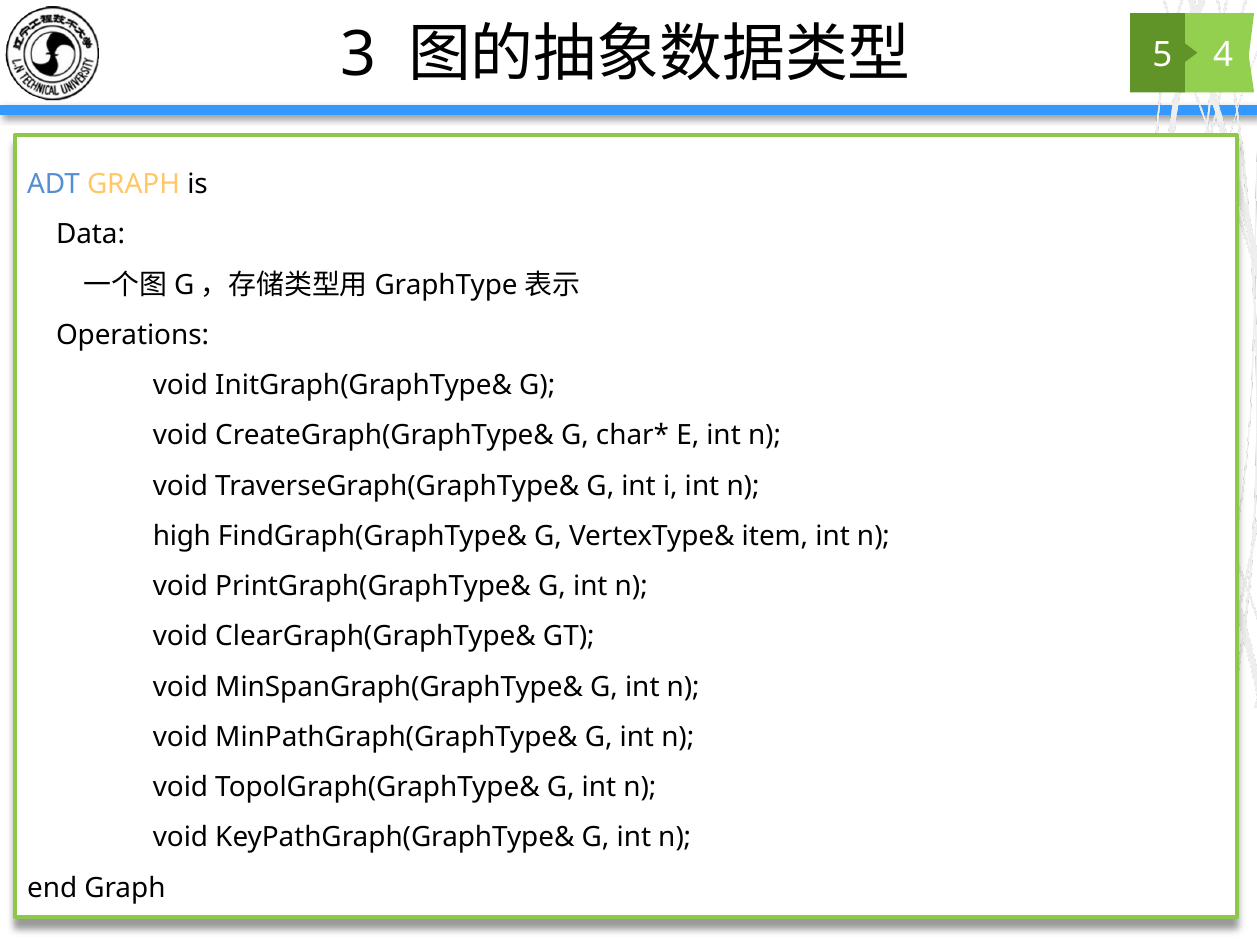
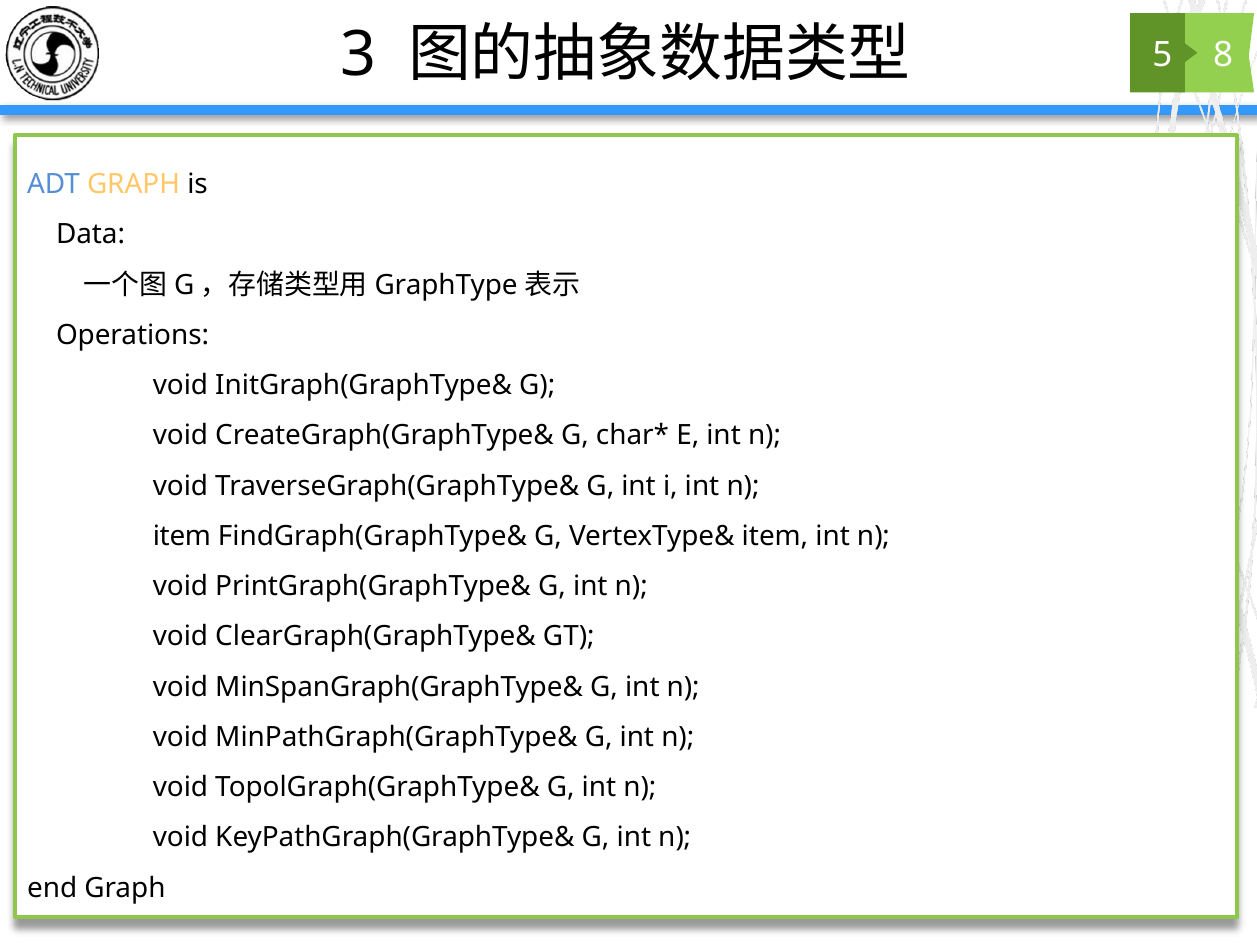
4: 4 -> 8
high at (182, 536): high -> item
